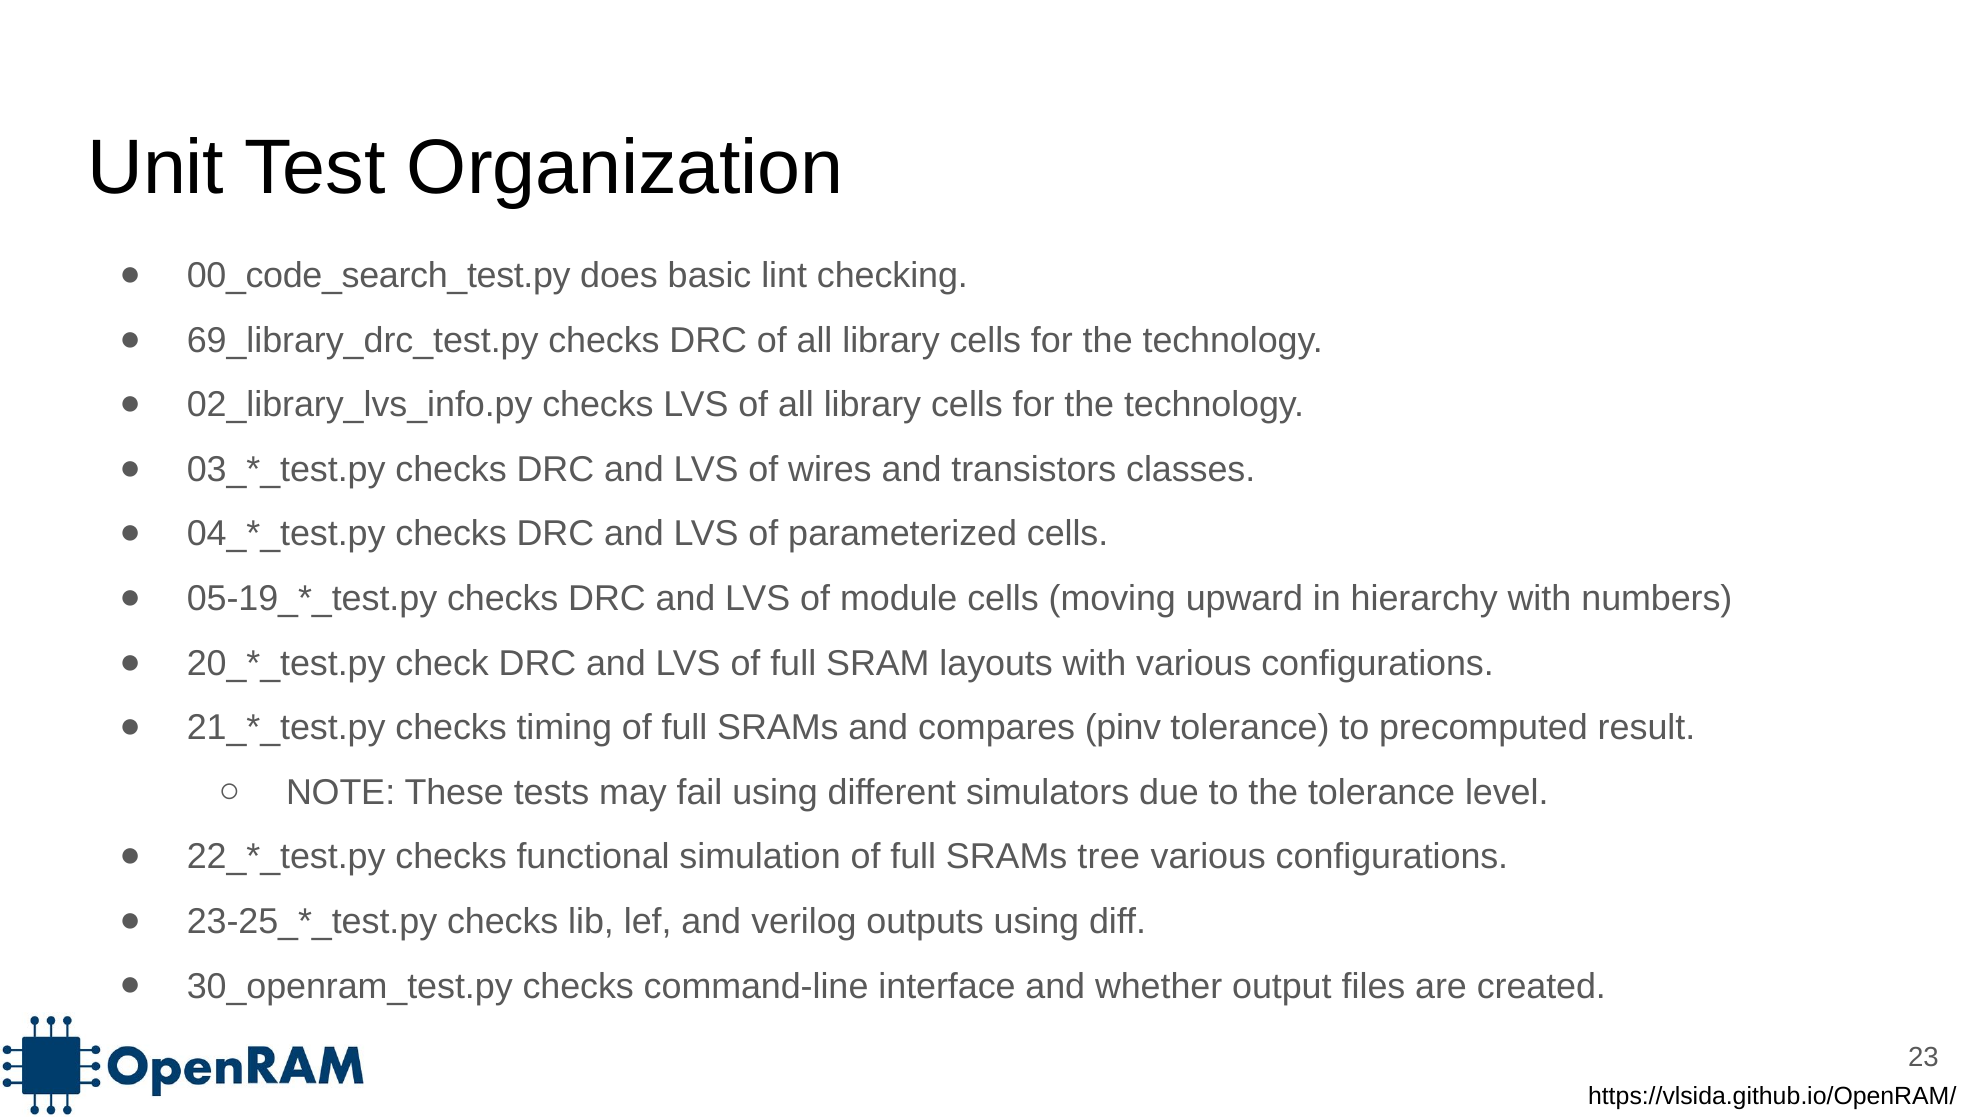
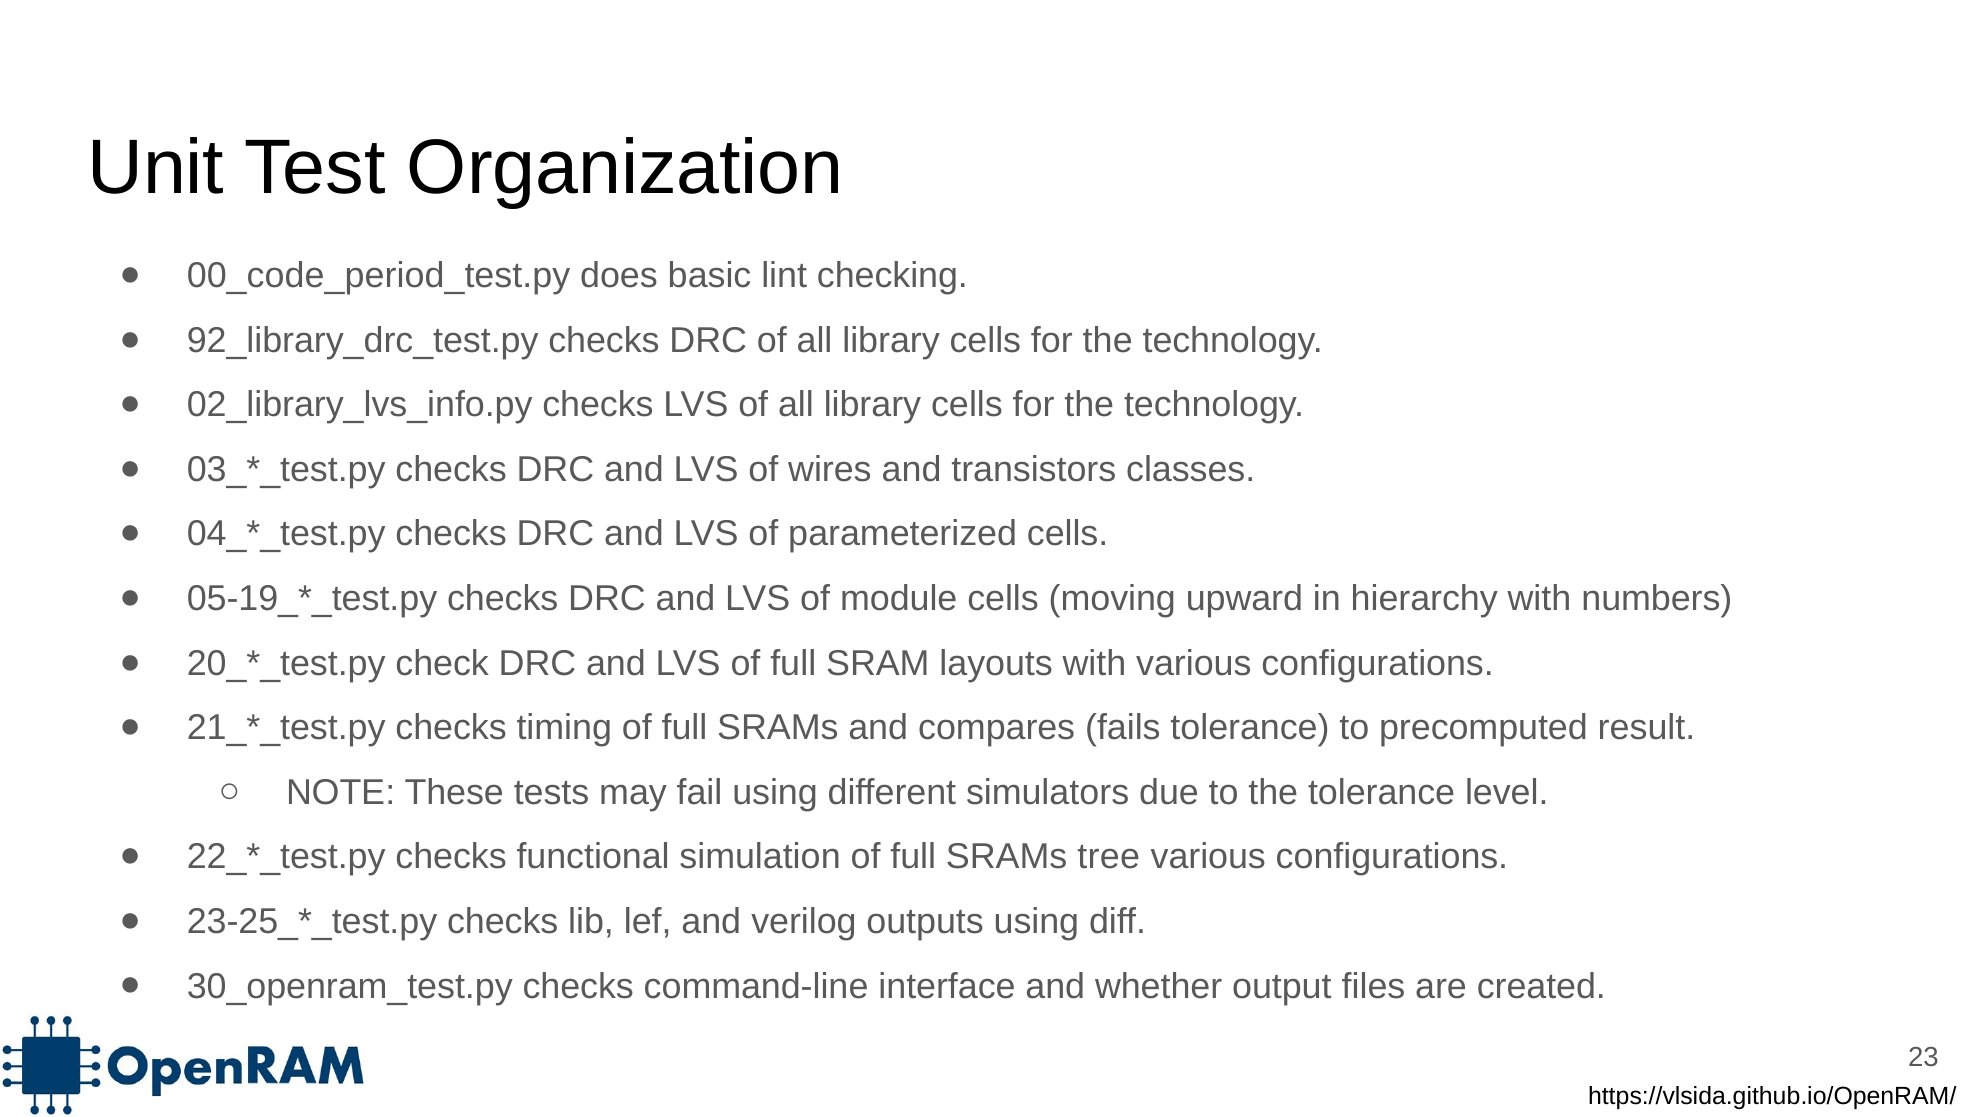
00_code_search_test.py: 00_code_search_test.py -> 00_code_period_test.py
69_library_drc_test.py: 69_library_drc_test.py -> 92_library_drc_test.py
pinv: pinv -> fails
